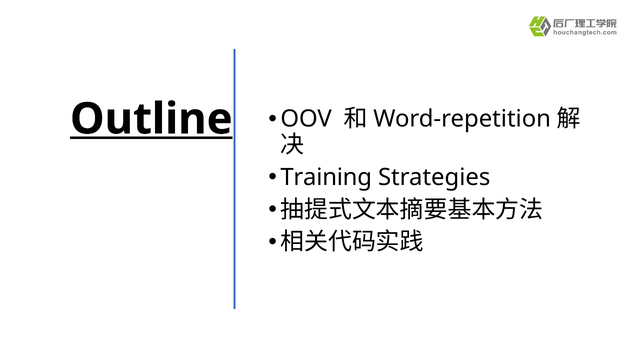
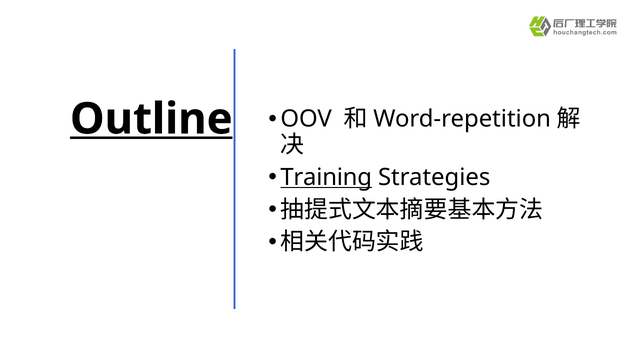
Training underline: none -> present
